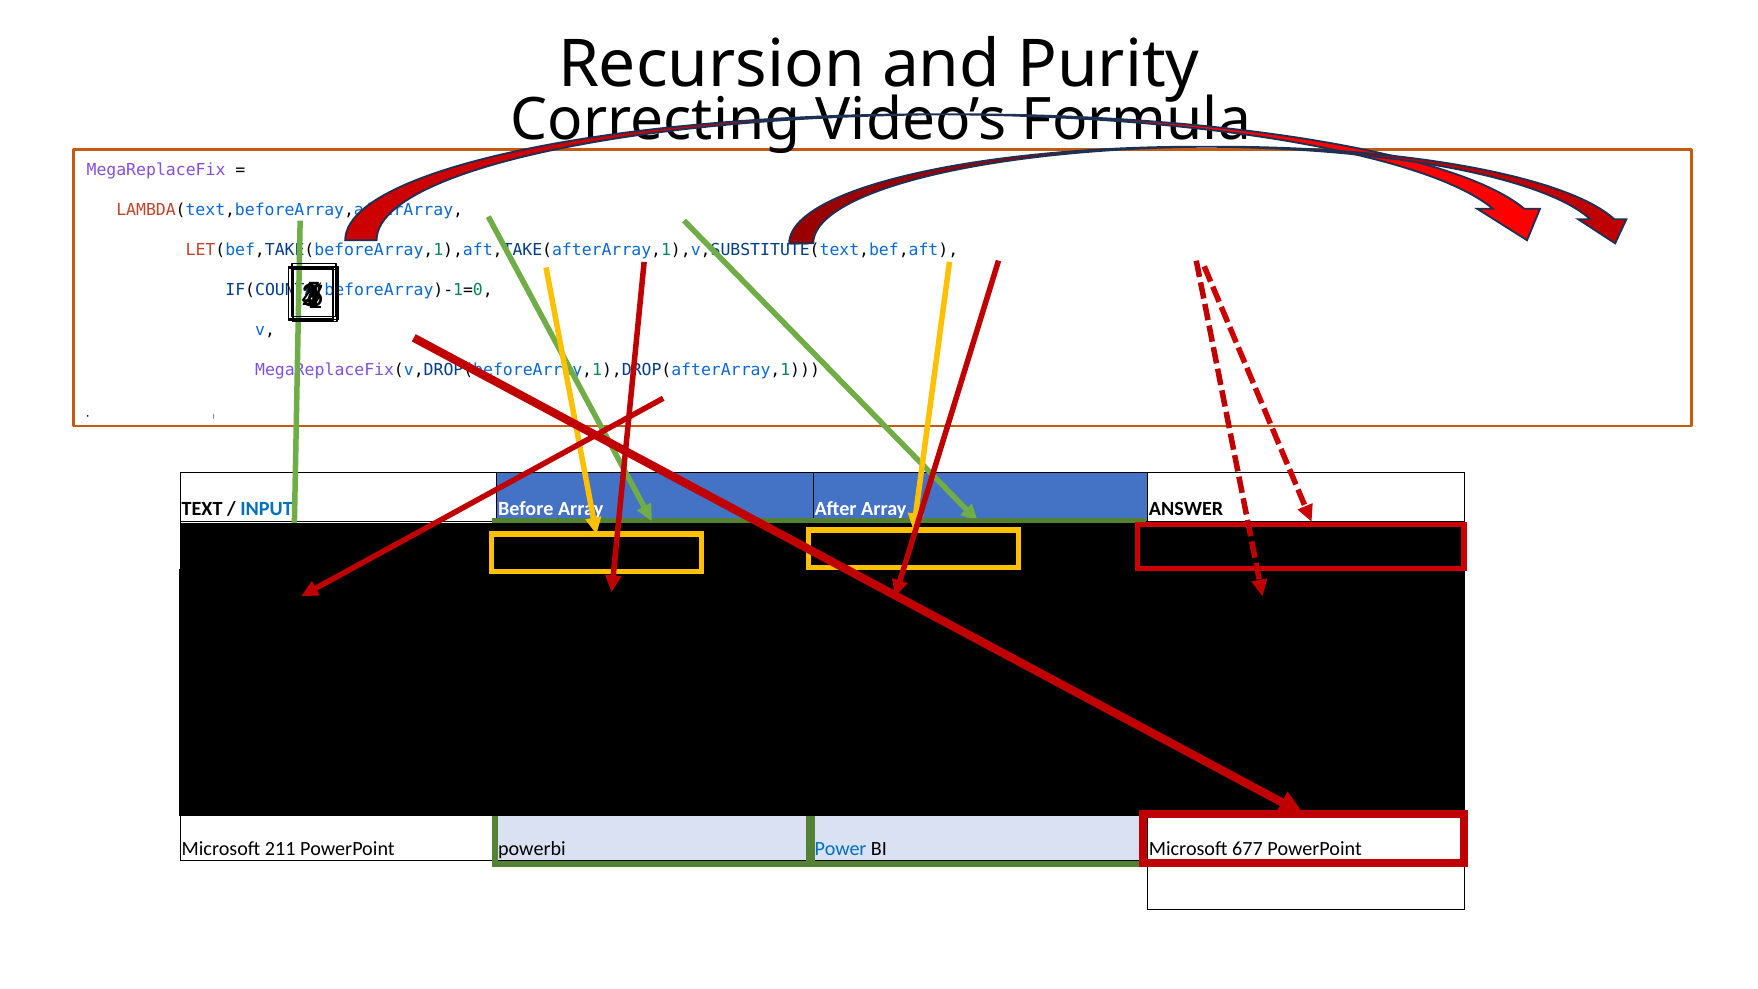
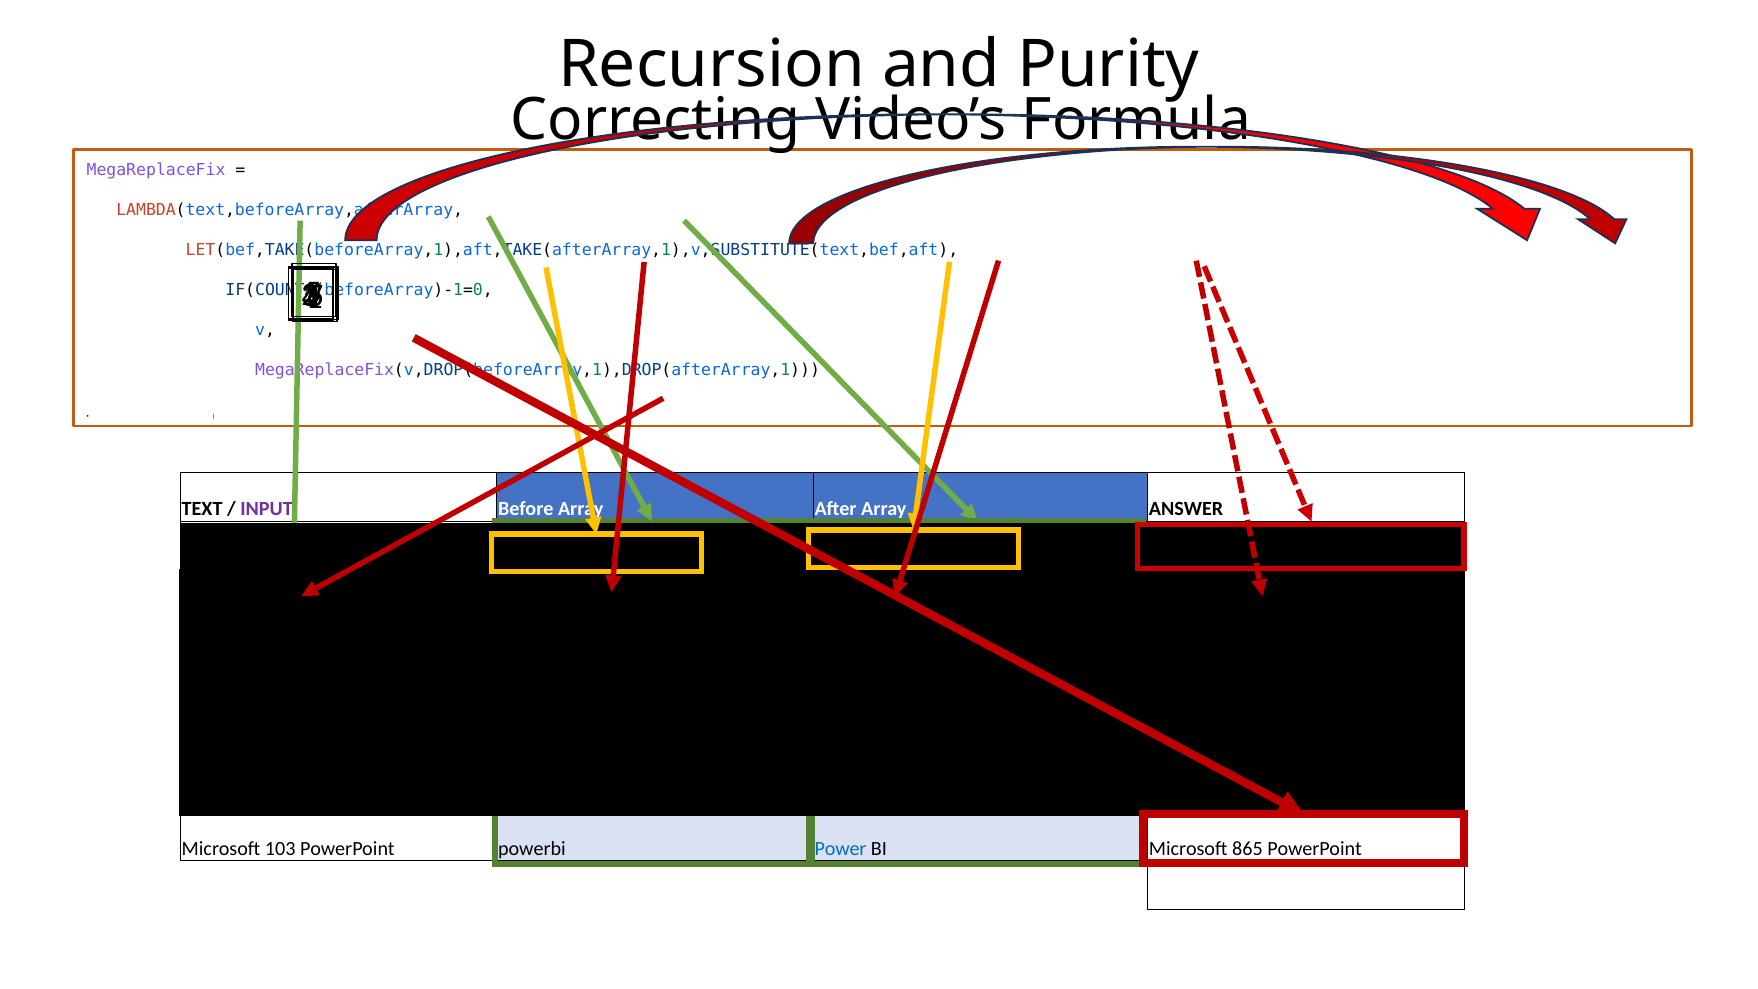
INPUT colour: blue -> purple
211: 211 -> 103
677: 677 -> 865
